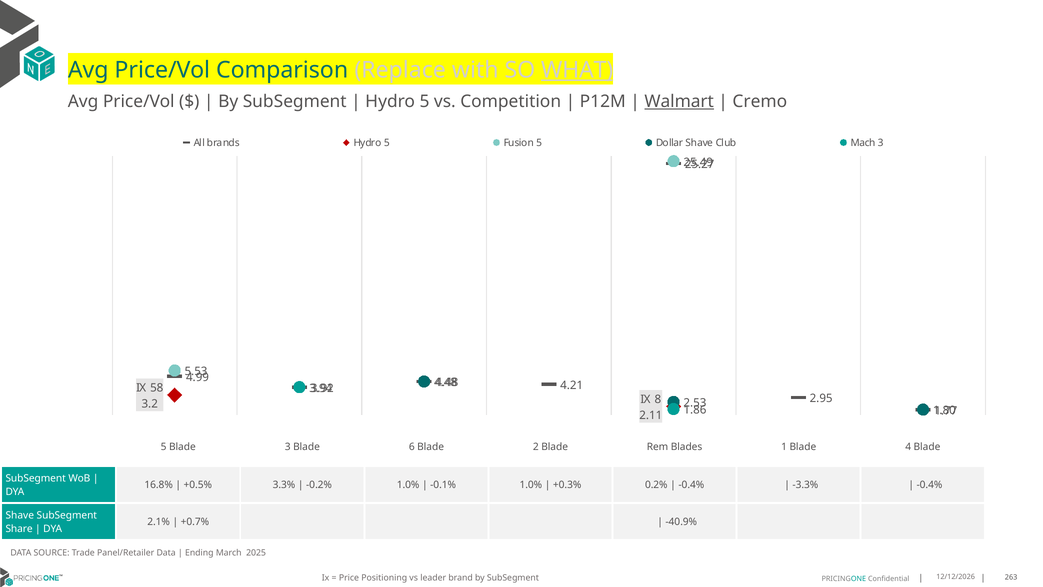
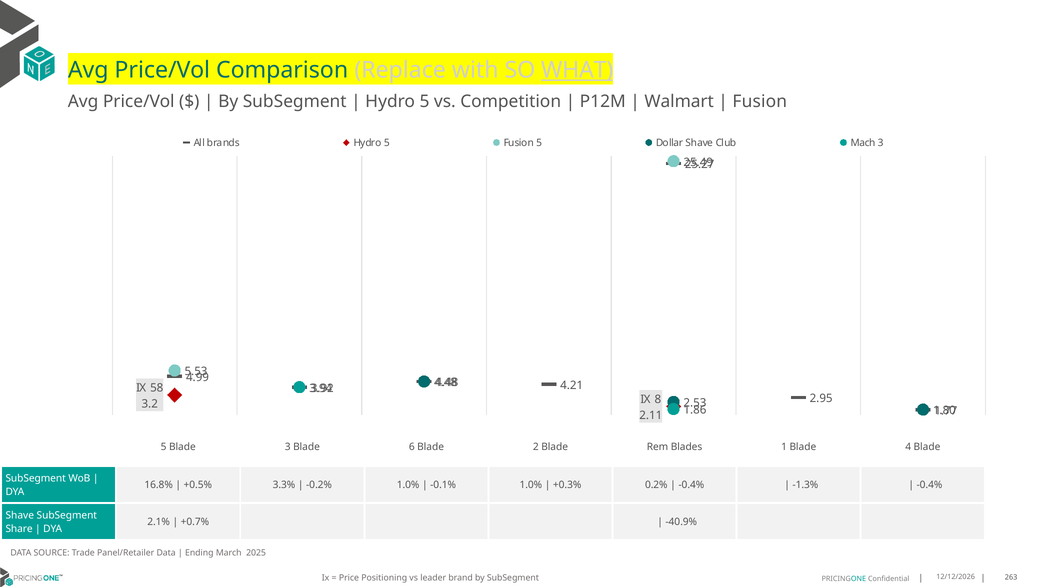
Walmart underline: present -> none
Cremo at (760, 102): Cremo -> Fusion
-3.3%: -3.3% -> -1.3%
